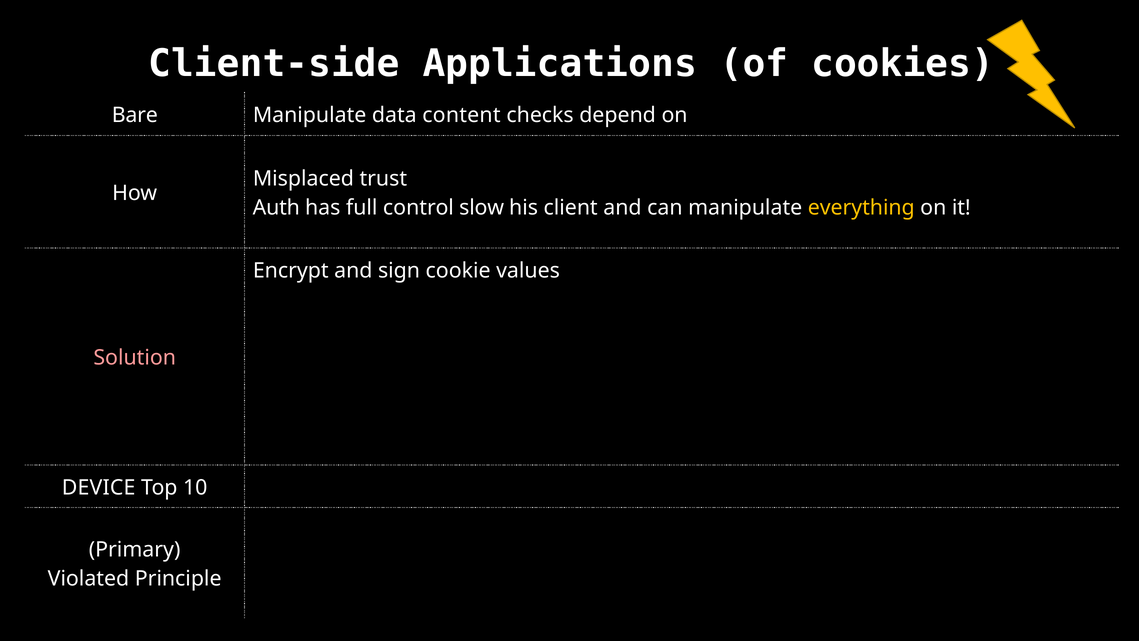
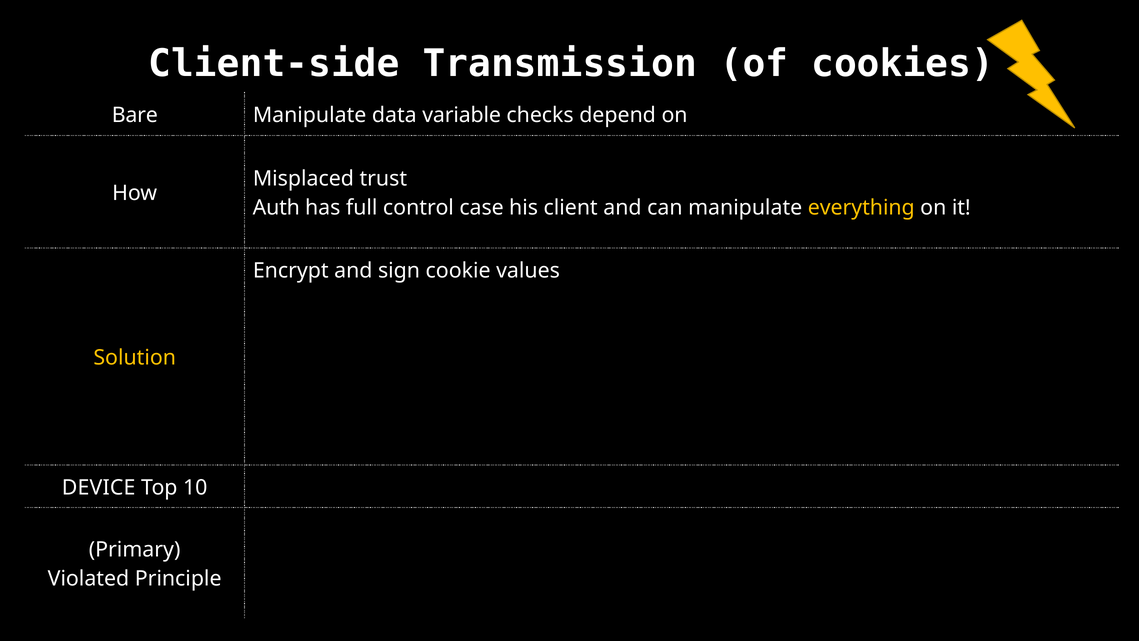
Applications: Applications -> Transmission
content: content -> variable
slow: slow -> case
Solution colour: pink -> yellow
